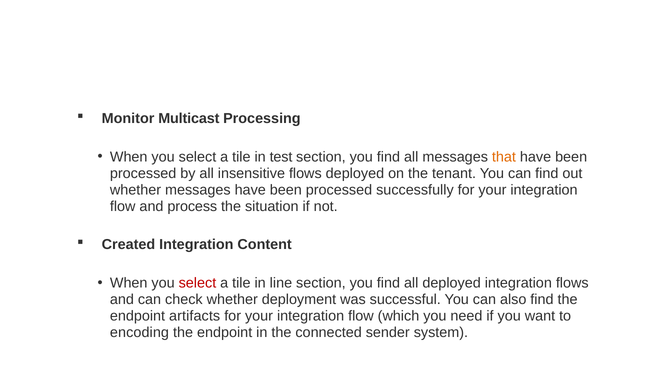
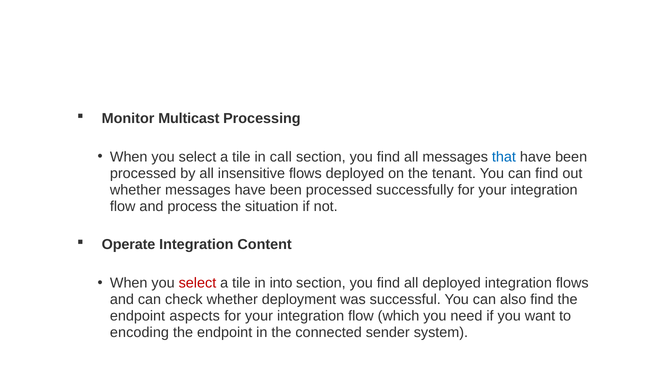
test: test -> call
that colour: orange -> blue
Created: Created -> Operate
line: line -> into
artifacts: artifacts -> aspects
